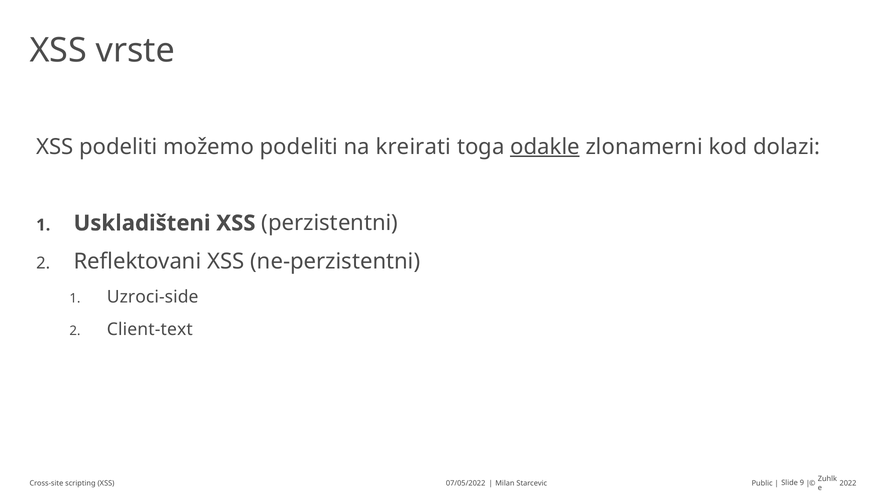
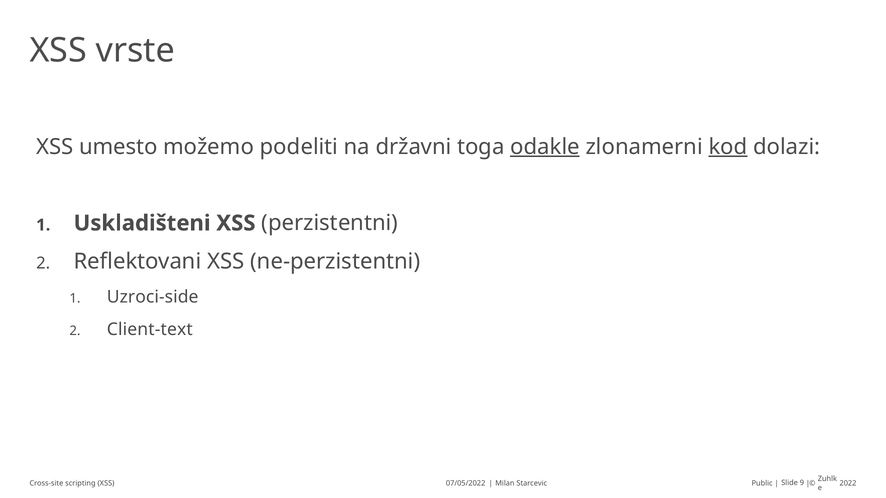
XSS podeliti: podeliti -> umesto
kreirati: kreirati -> državni
kod underline: none -> present
